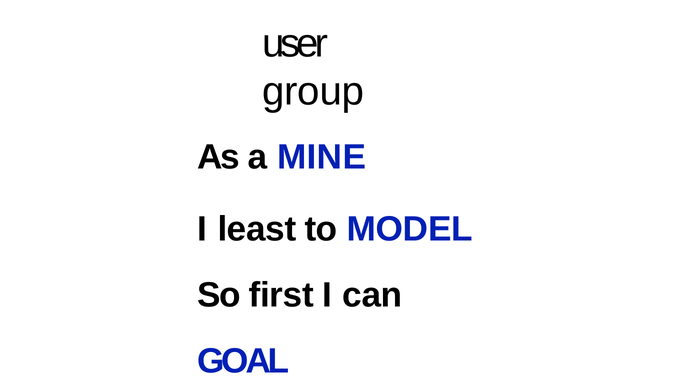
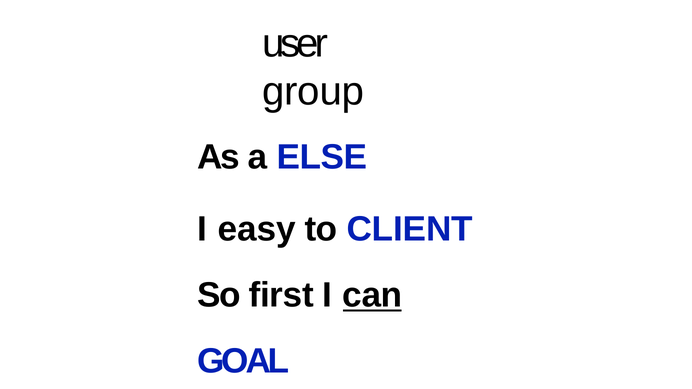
MINE: MINE -> ELSE
least: least -> easy
MODEL: MODEL -> CLIENT
can underline: none -> present
